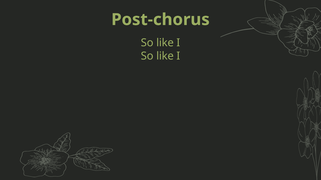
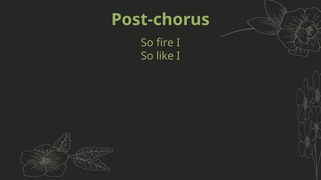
like at (165, 43): like -> fire
